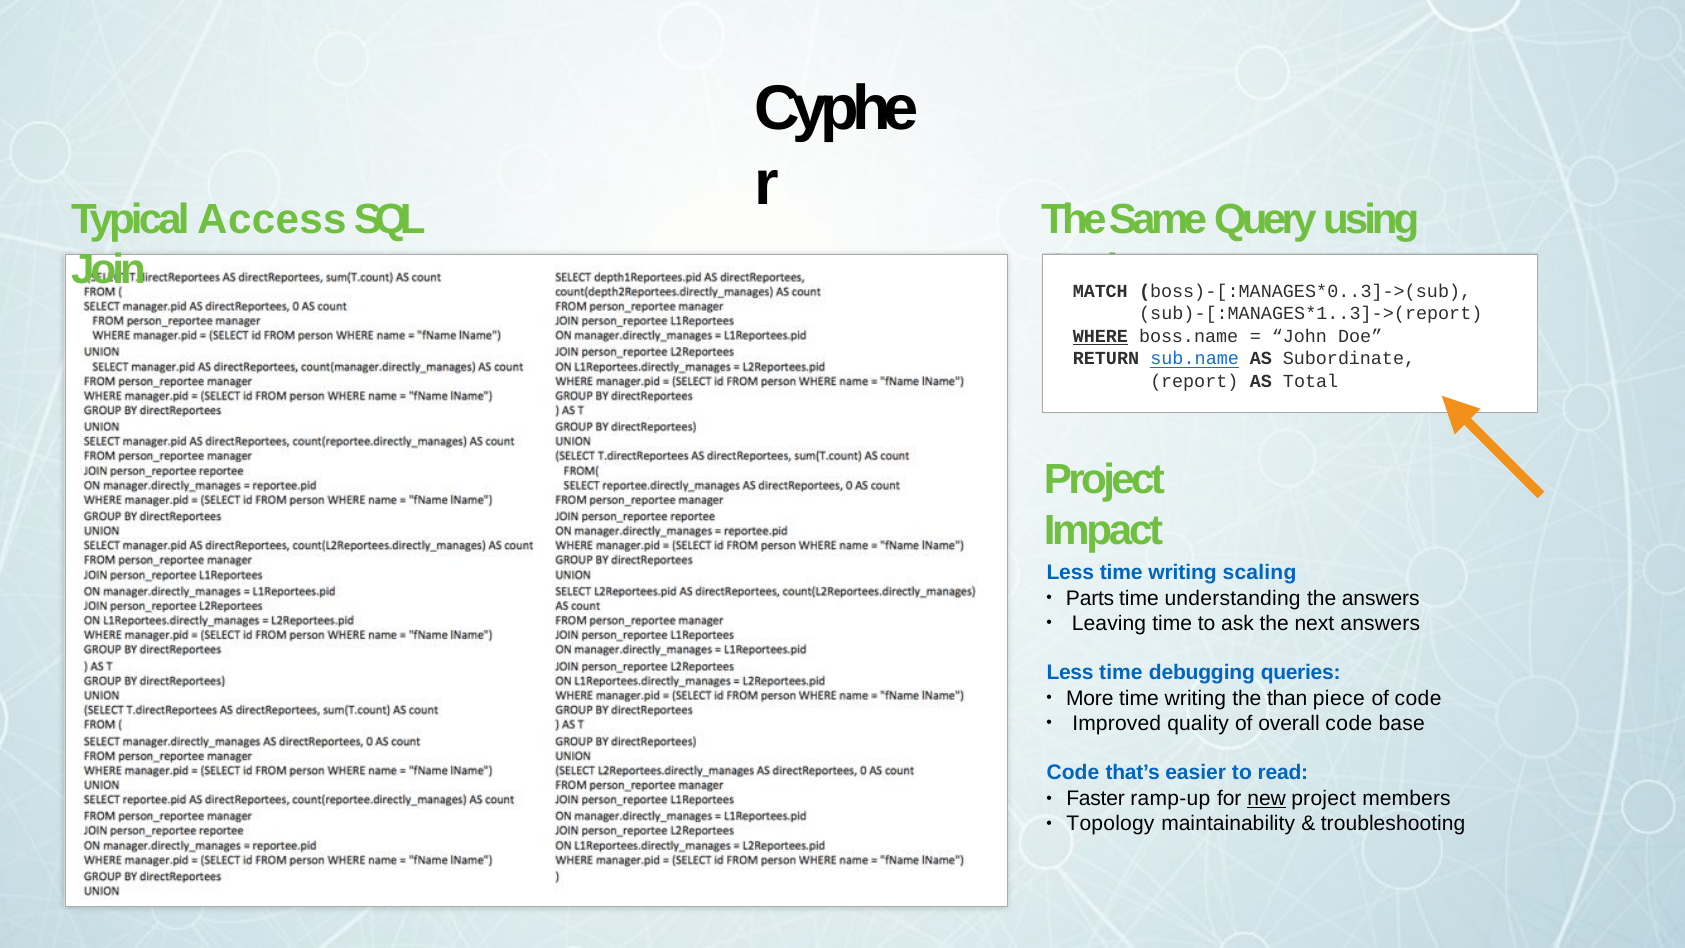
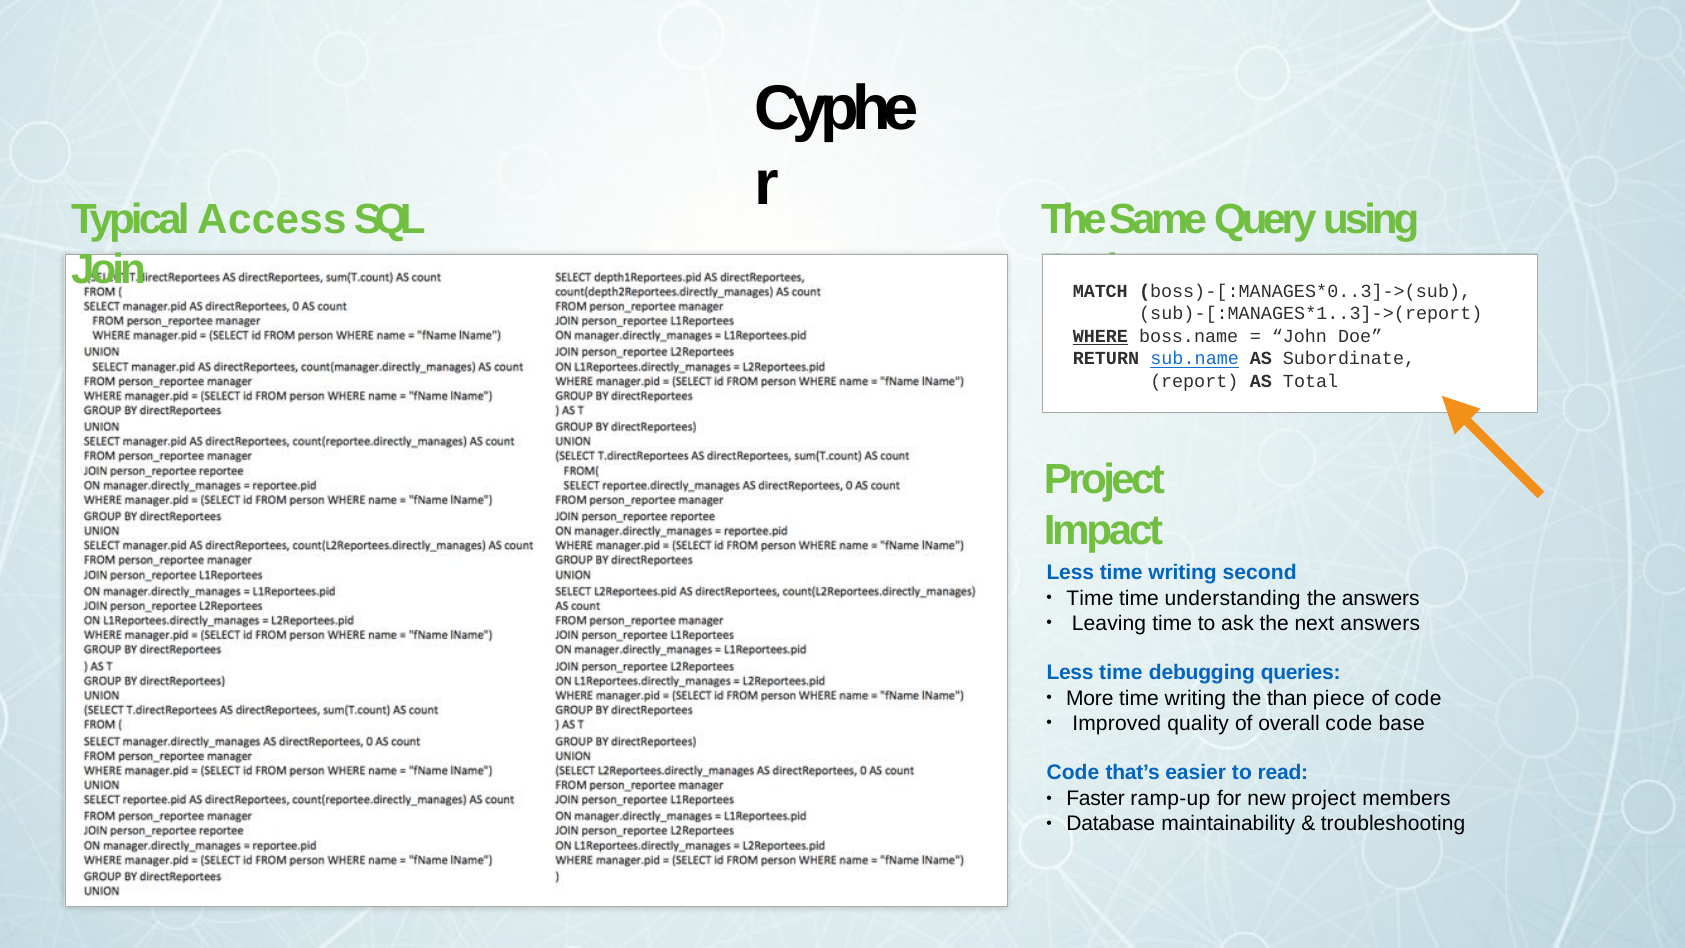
scaling: scaling -> second
Parts at (1090, 598): Parts -> Time
new underline: present -> none
Topology: Topology -> Database
